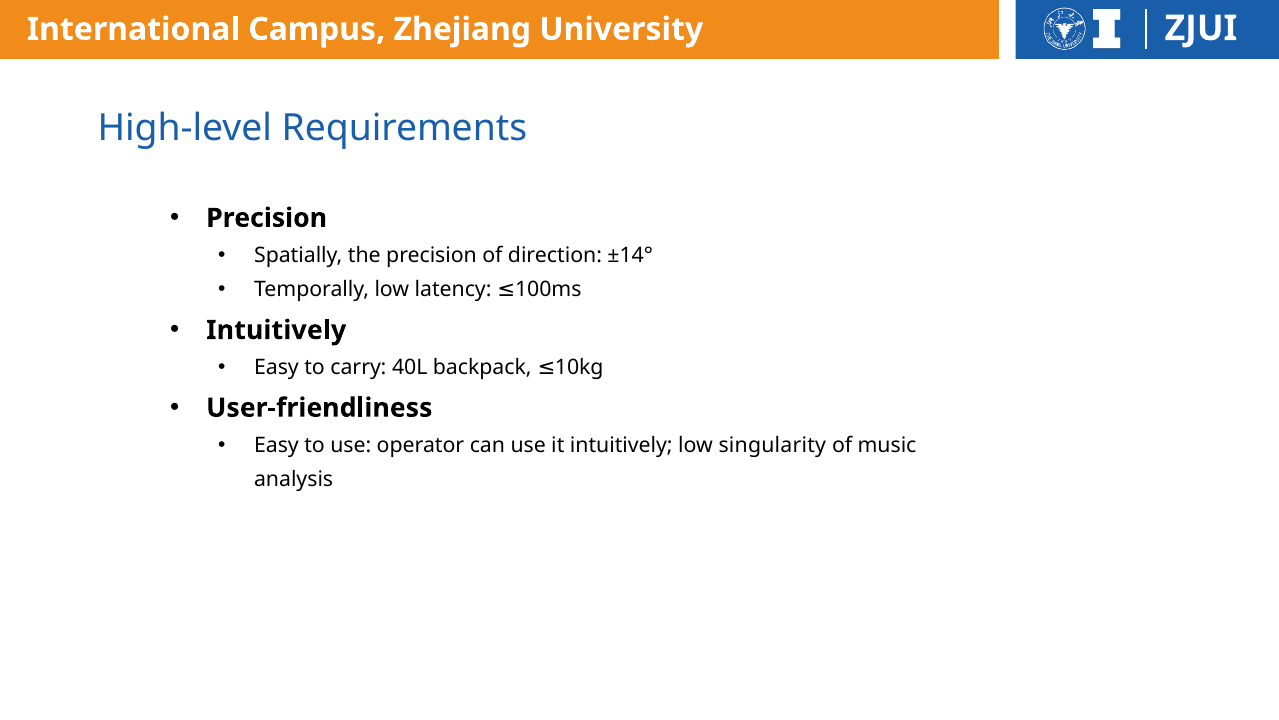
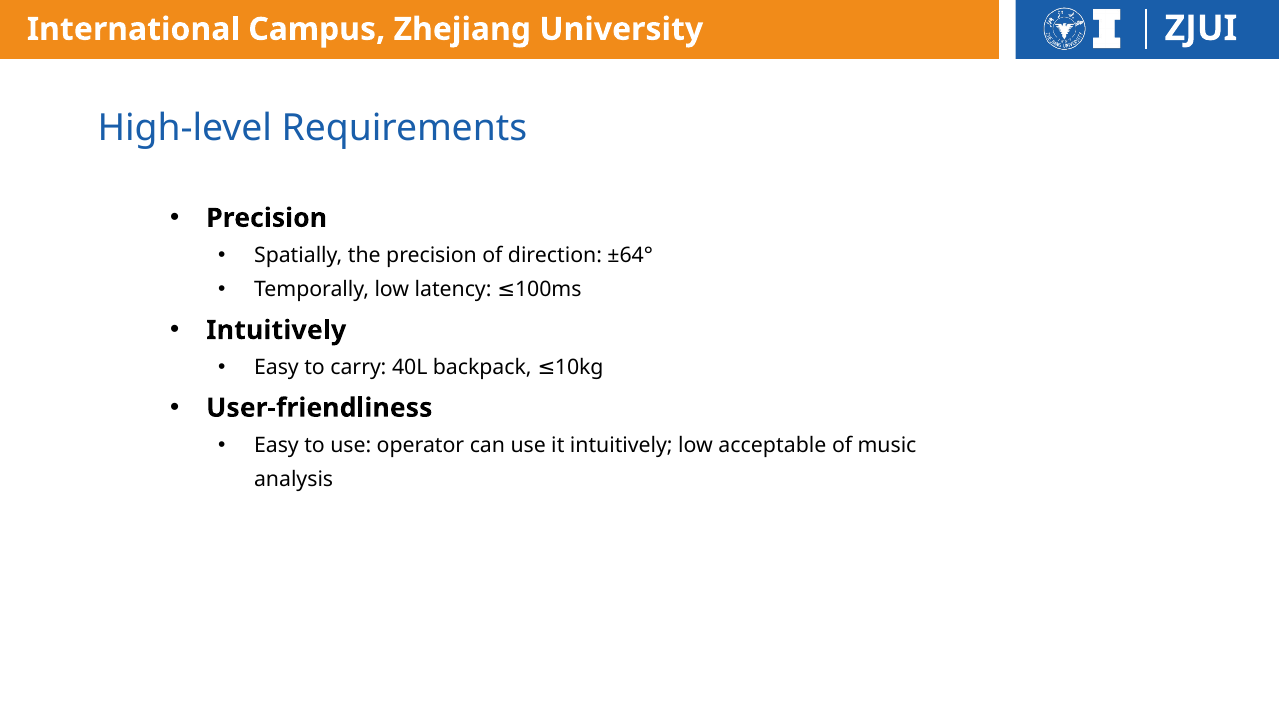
±14°: ±14° -> ±64°
singularity: singularity -> acceptable
